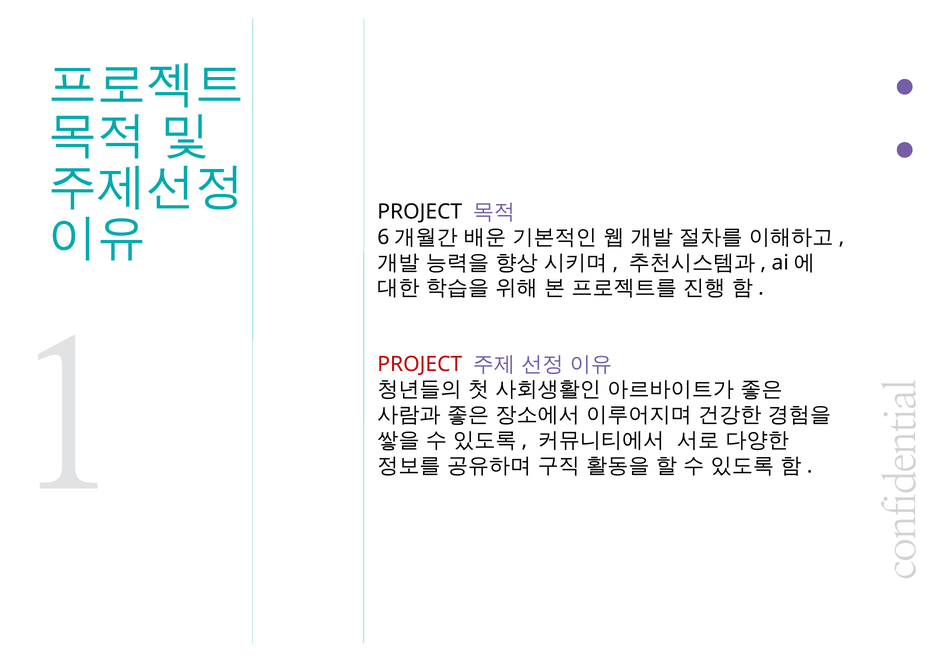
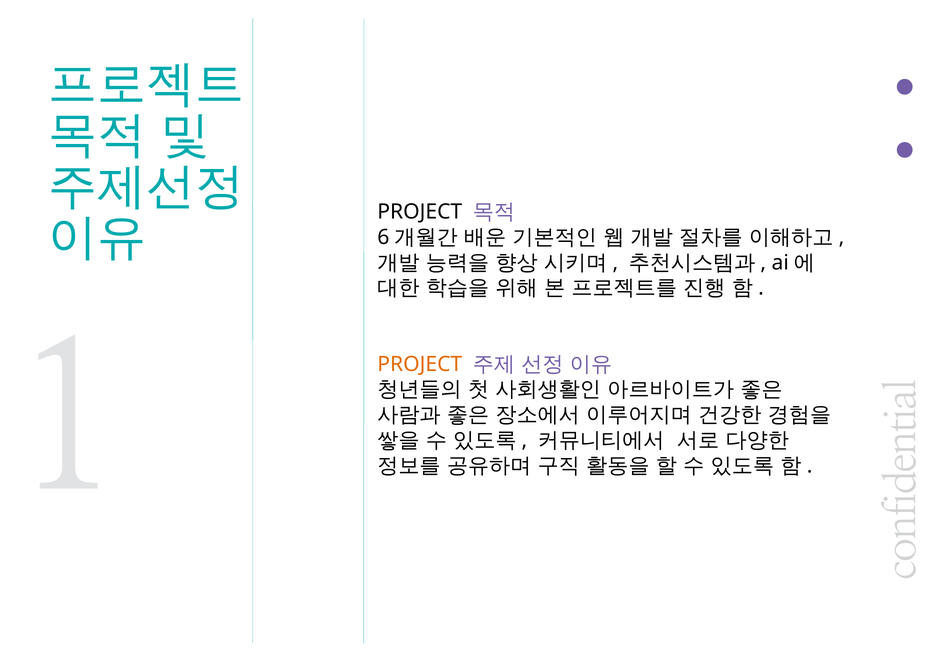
PROJECT at (420, 364) colour: red -> orange
